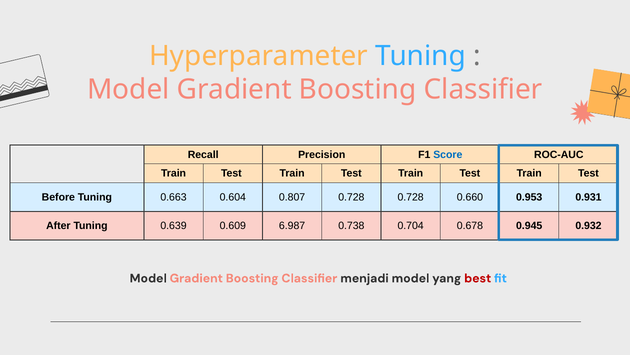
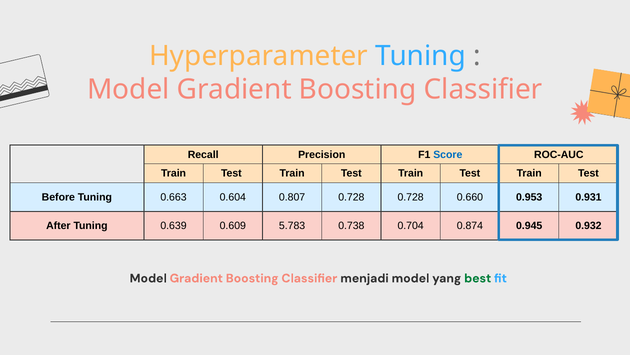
6.987: 6.987 -> 5.783
0.678: 0.678 -> 0.874
best colour: red -> green
